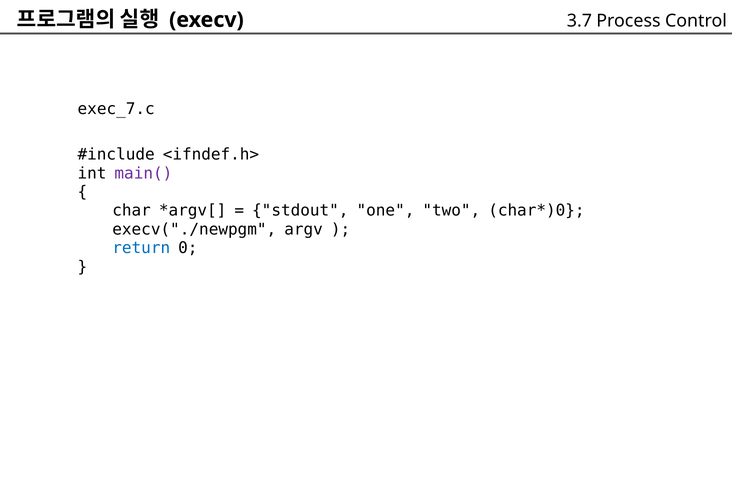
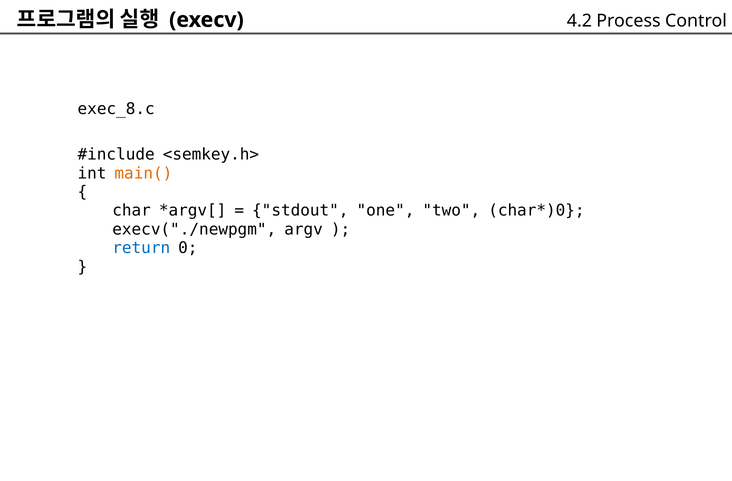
3.7: 3.7 -> 4.2
exec_7.c: exec_7.c -> exec_8.c
<ifndef.h>: <ifndef.h> -> <semkey.h>
main( colour: purple -> orange
